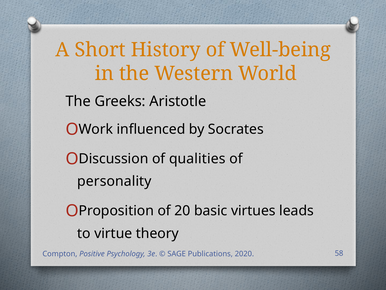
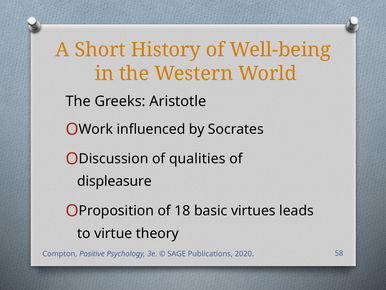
personality: personality -> displeasure
20: 20 -> 18
